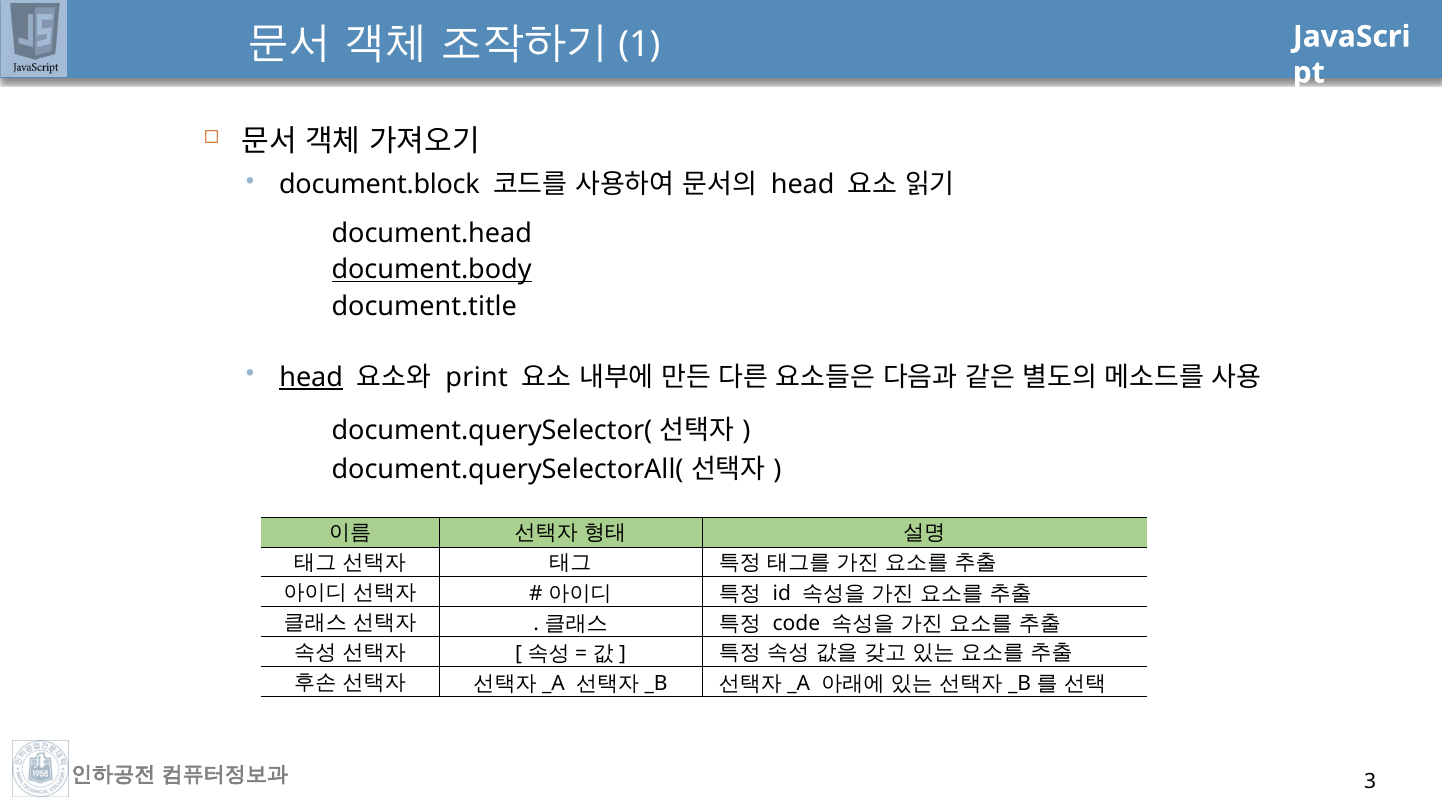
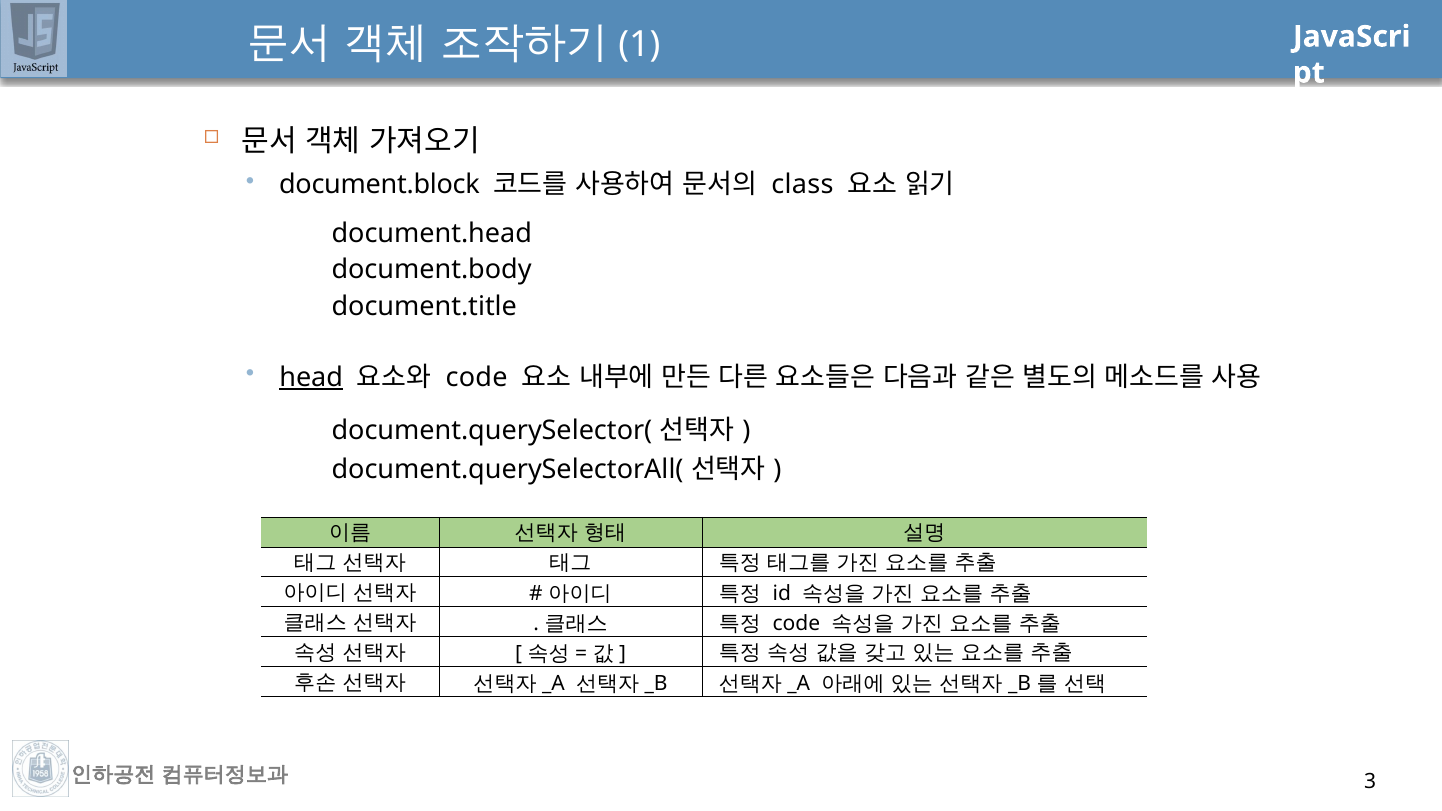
head at (803, 185): head -> class
document.body underline: present -> none
print at (477, 377): print -> code
